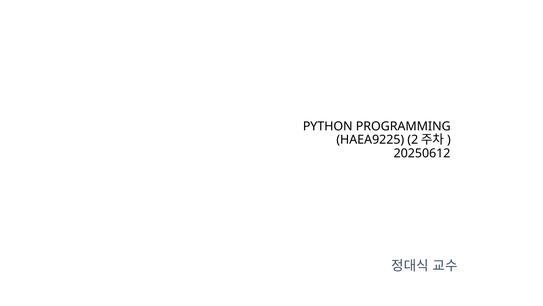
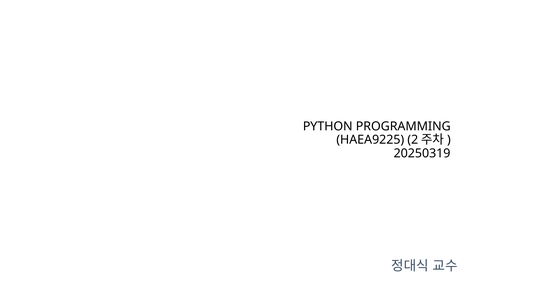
20250612: 20250612 -> 20250319
